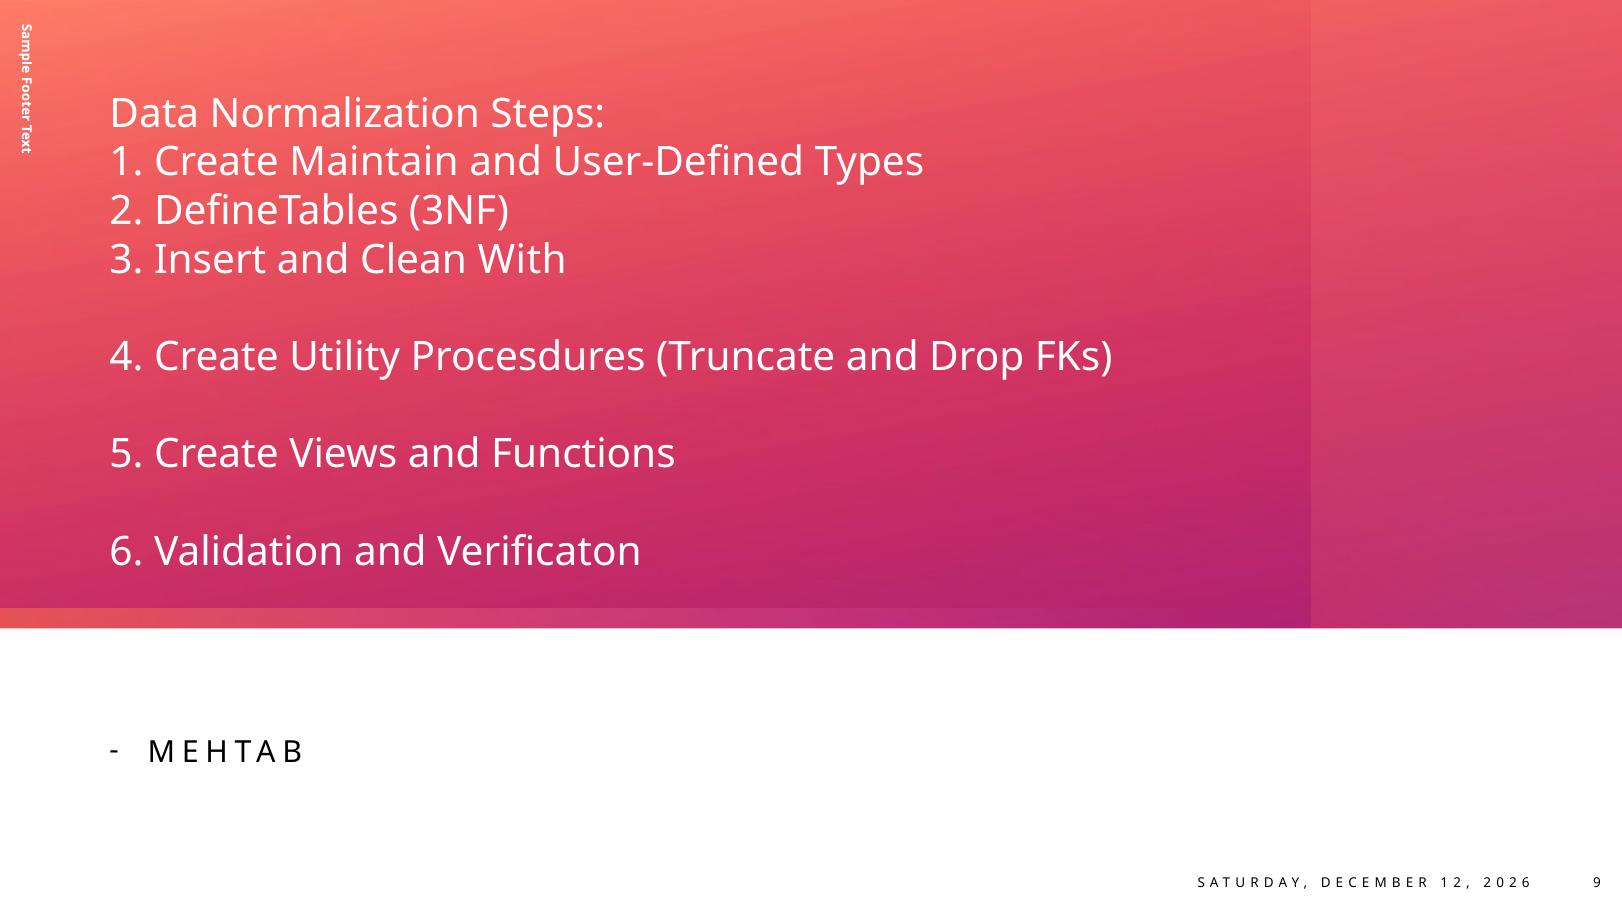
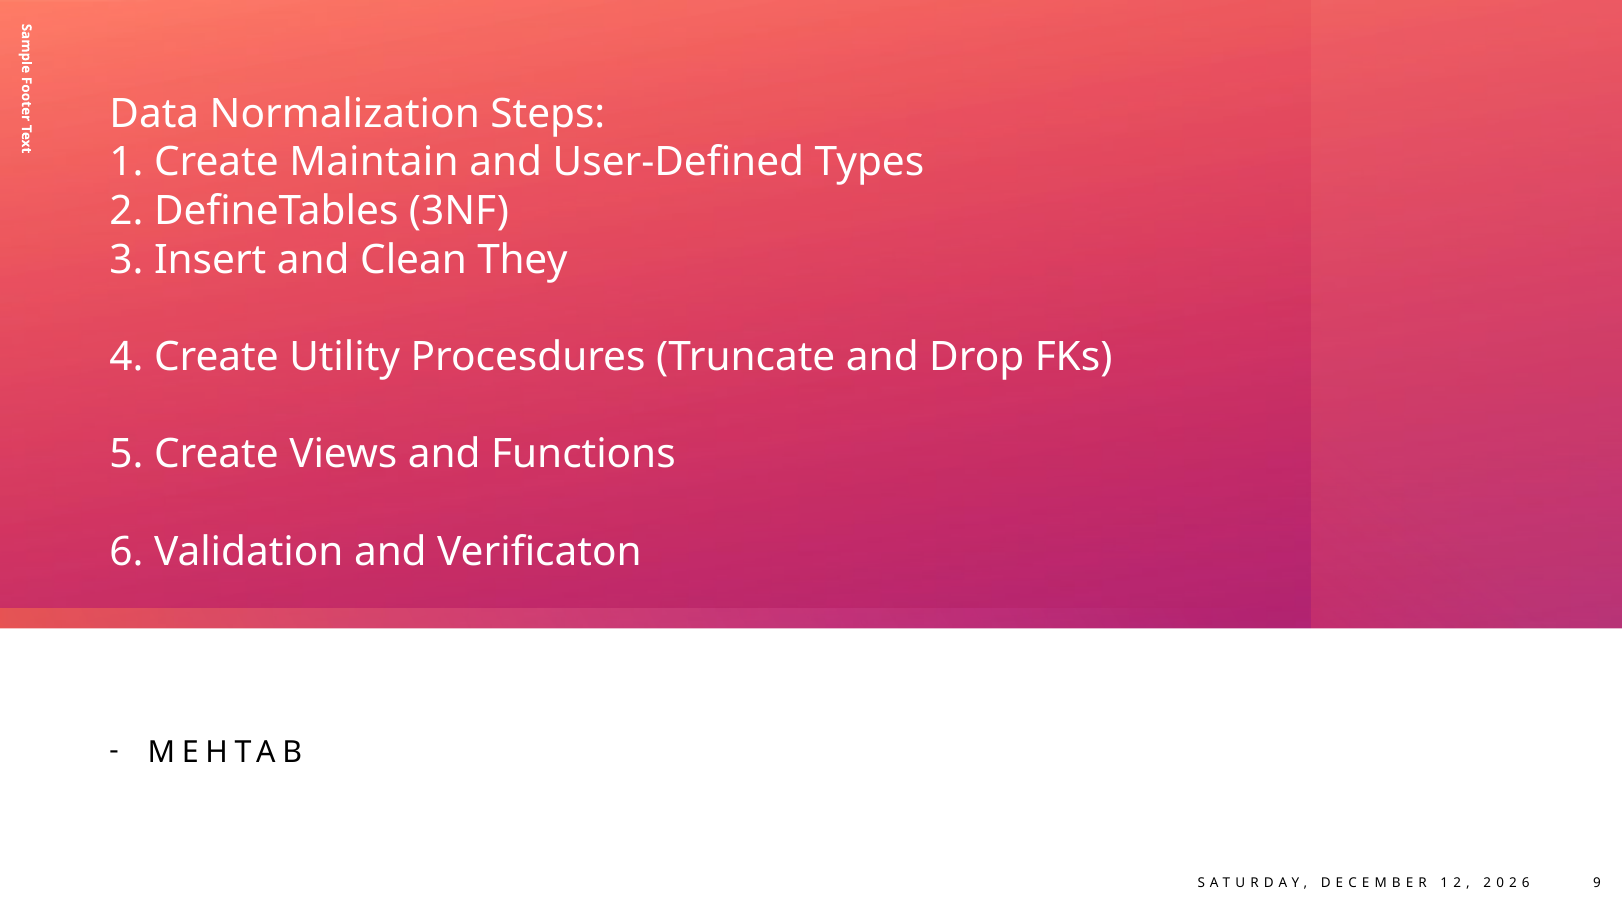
With: With -> They
